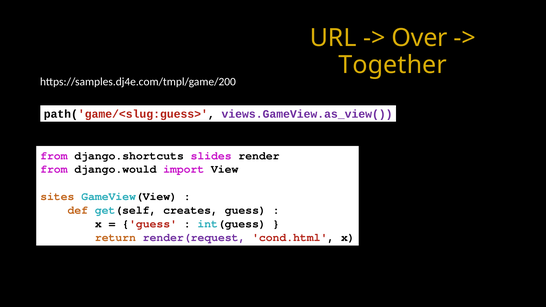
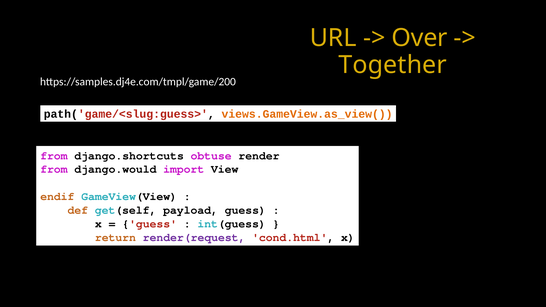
views.GameView.as_view( colour: purple -> orange
slides: slides -> obtuse
sites: sites -> endif
creates: creates -> payload
